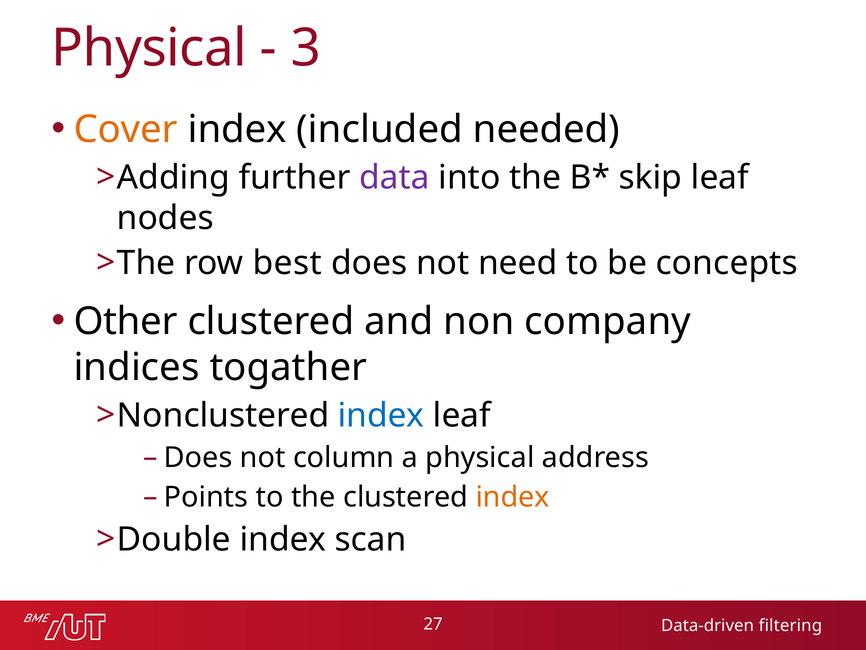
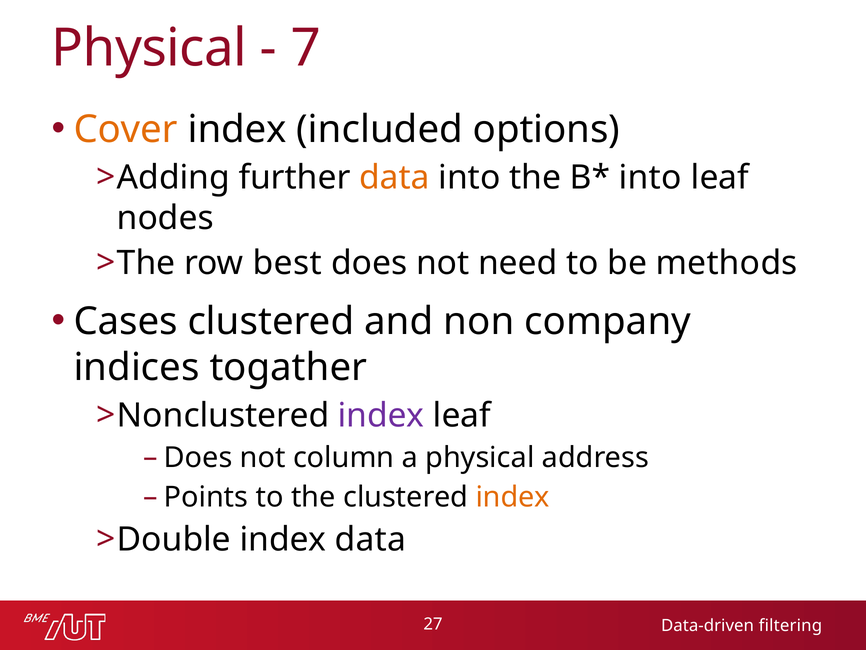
3: 3 -> 7
needed: needed -> options
data at (395, 177) colour: purple -> orange
skip at (650, 177): skip -> into
concepts: concepts -> methods
Other: Other -> Cases
index at (381, 415) colour: blue -> purple
index scan: scan -> data
